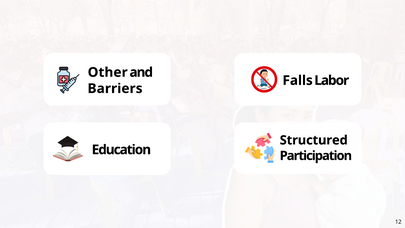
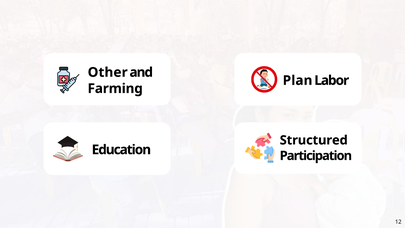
Falls: Falls -> Plan
Barriers: Barriers -> Farming
